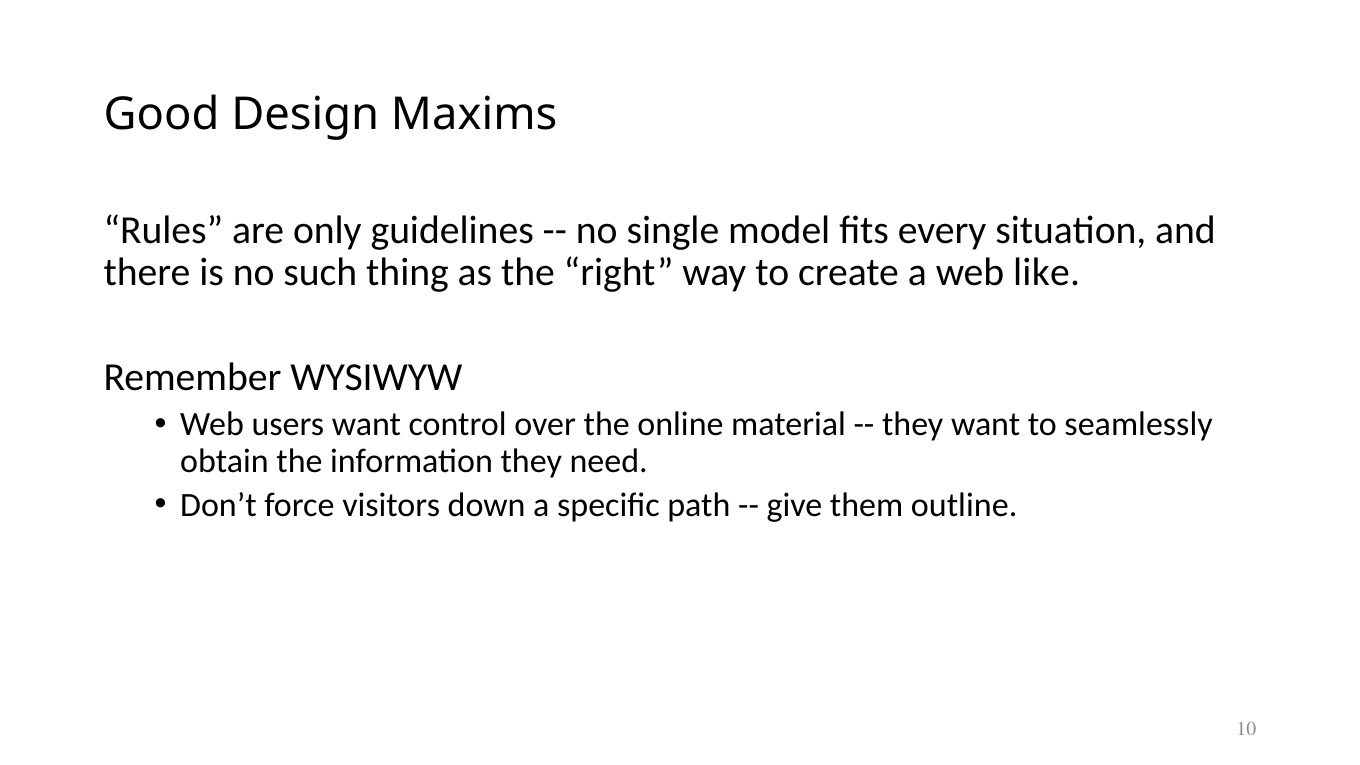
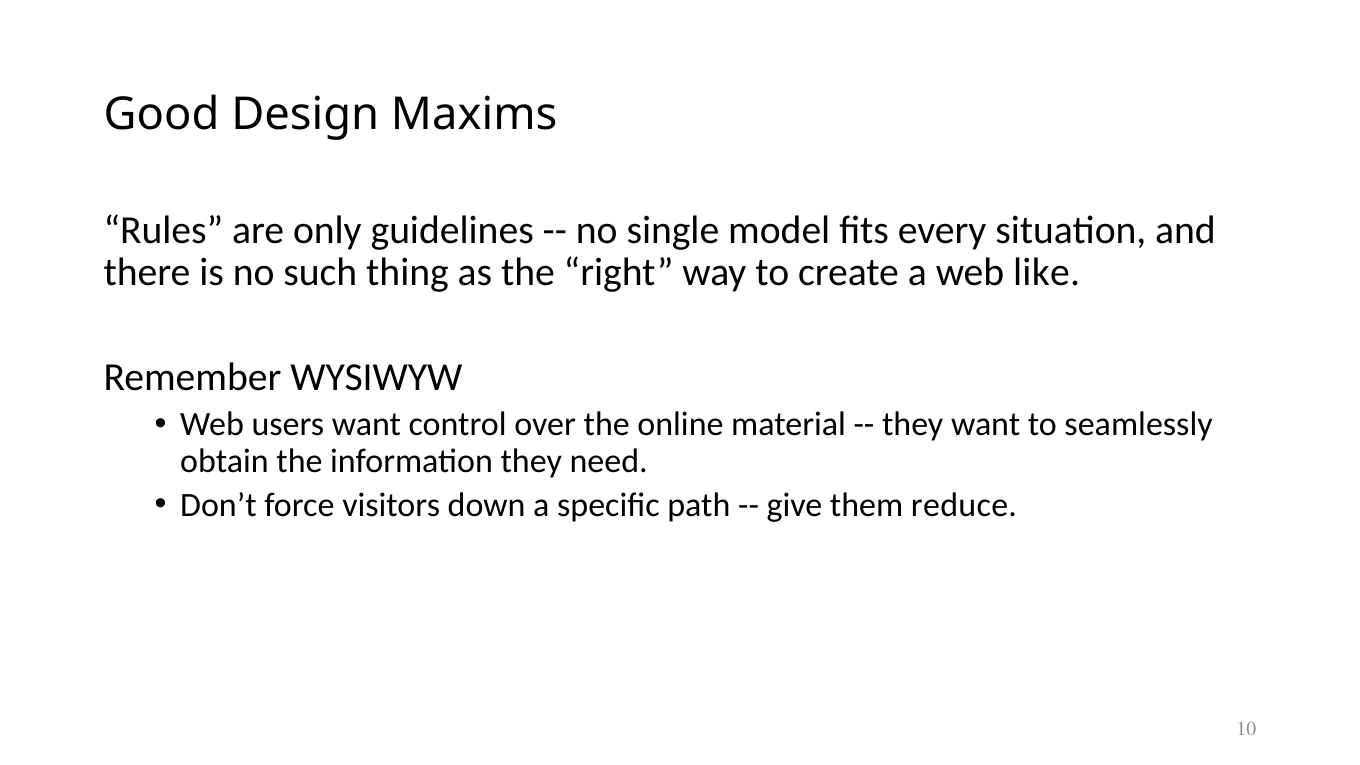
outline: outline -> reduce
